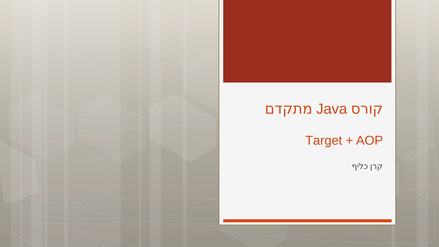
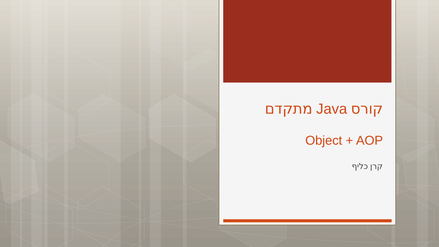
Target: Target -> Object
